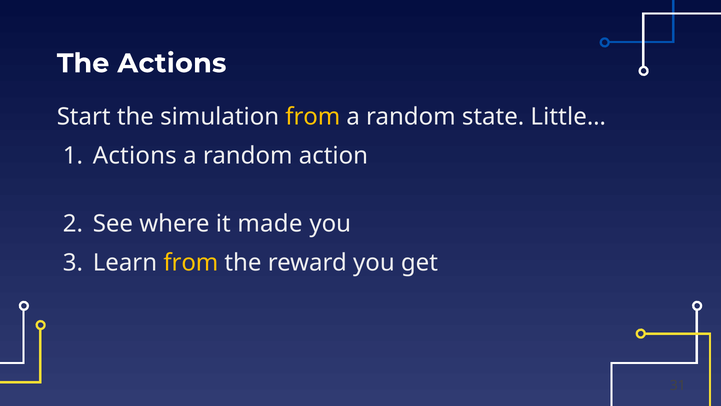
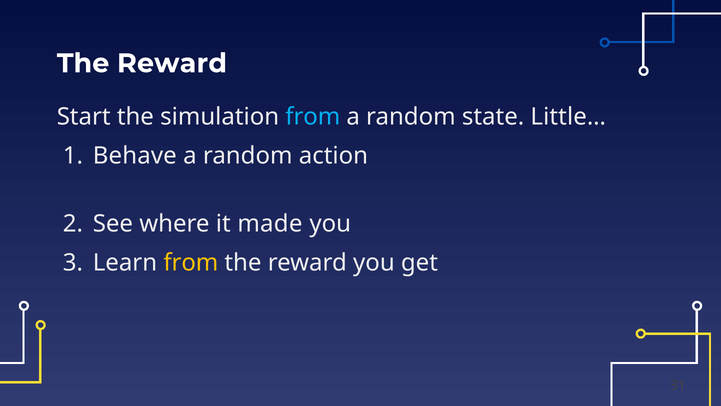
Actions at (172, 63): Actions -> Reward
from at (313, 117) colour: yellow -> light blue
Actions at (135, 156): Actions -> Behave
